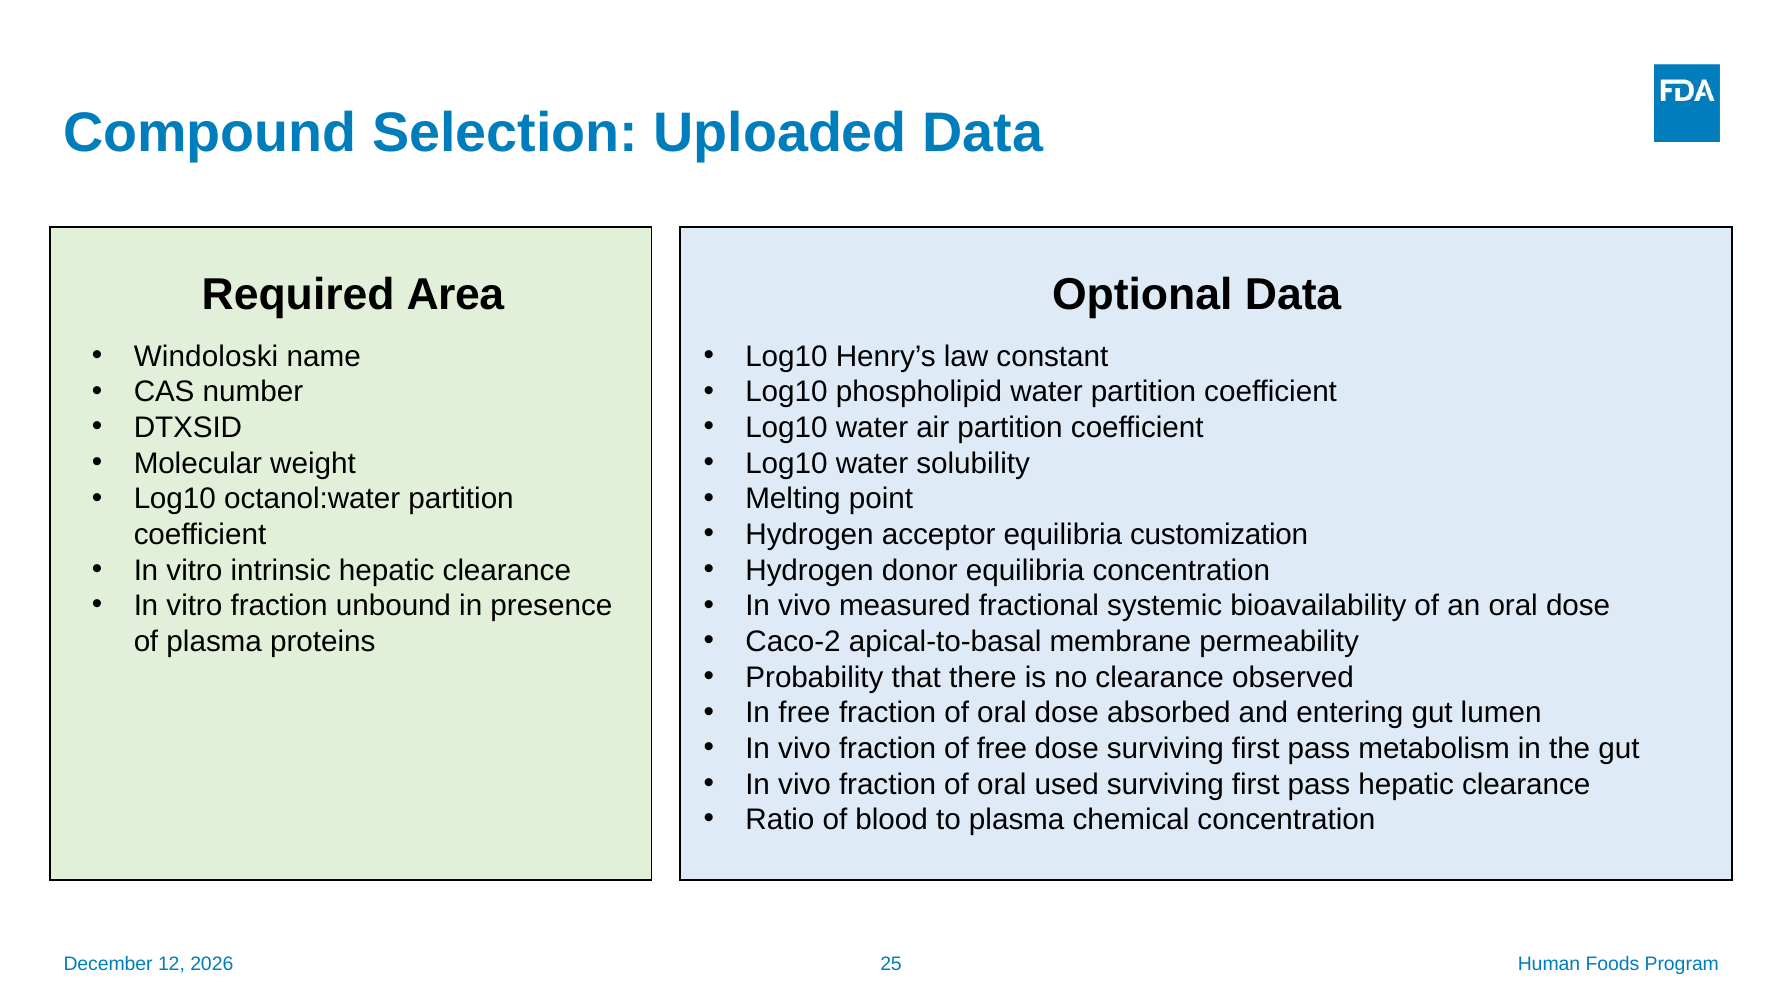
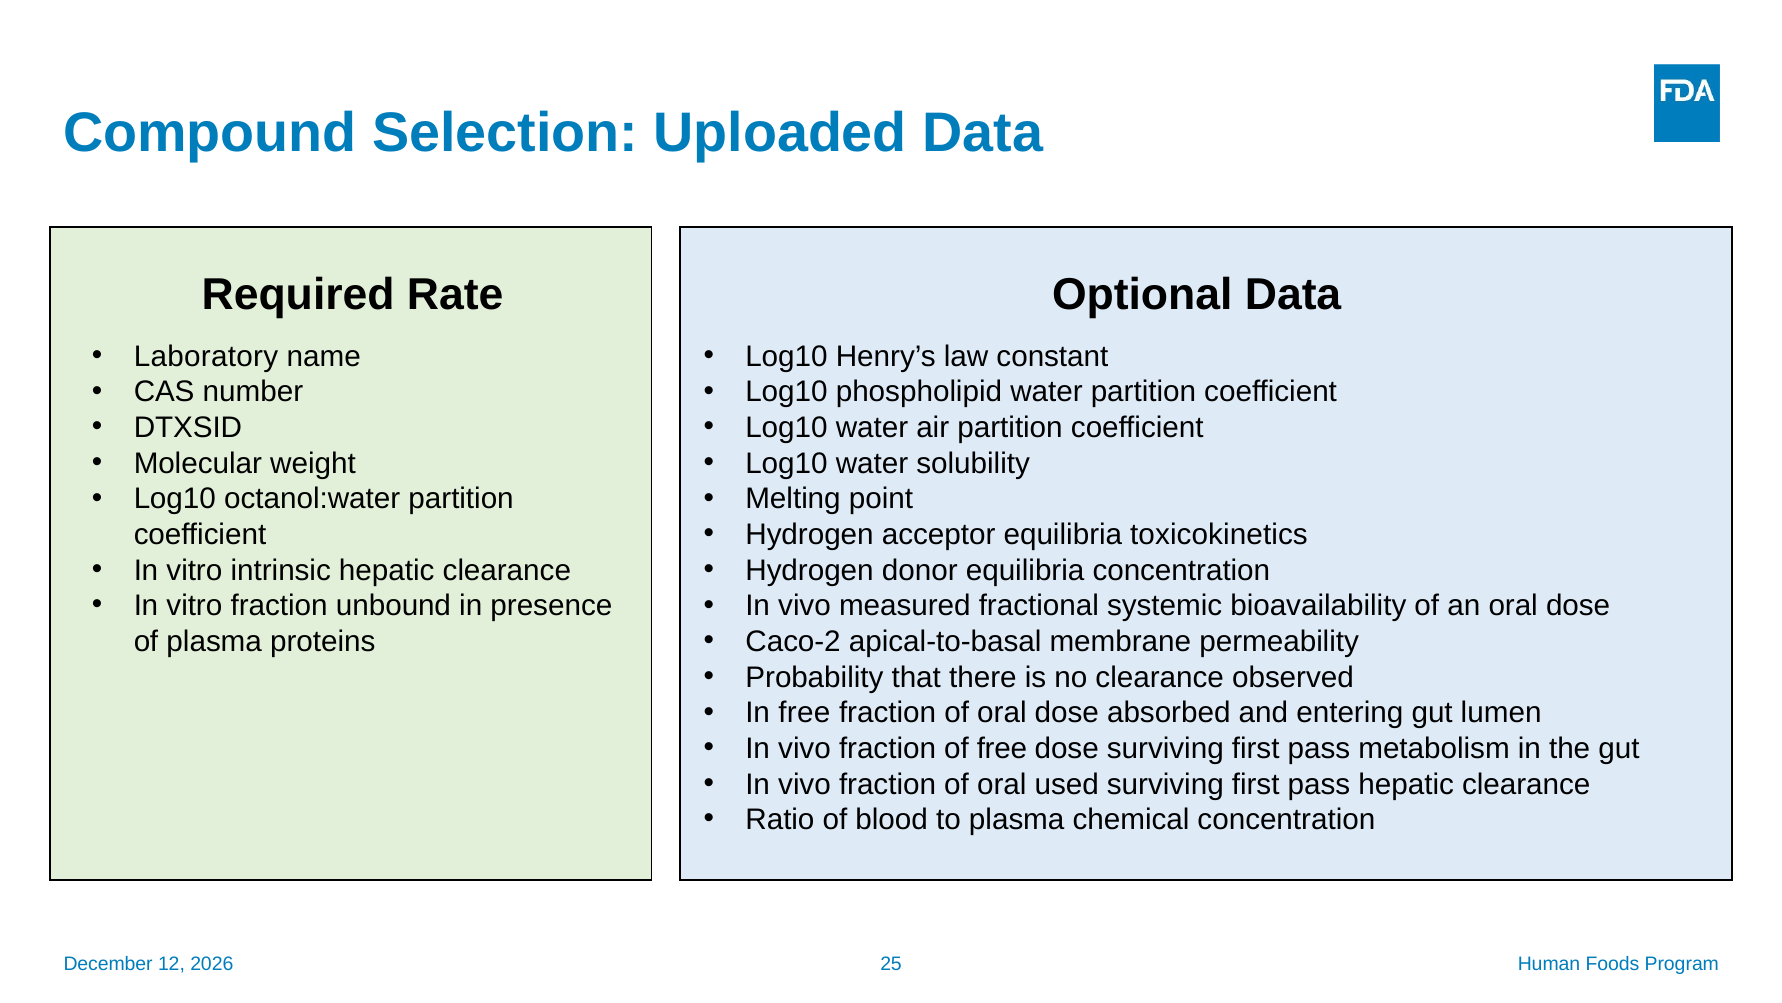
Area: Area -> Rate
Windoloski: Windoloski -> Laboratory
customization: customization -> toxicokinetics
